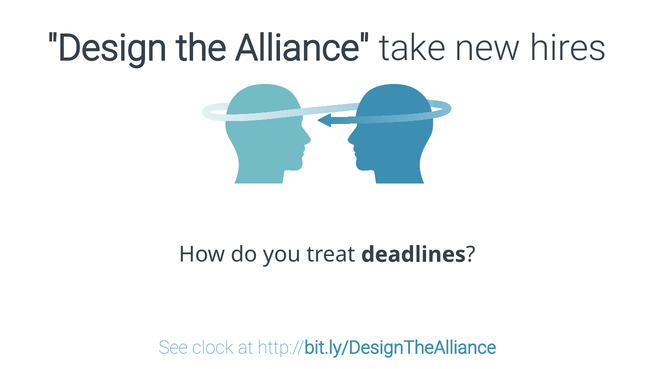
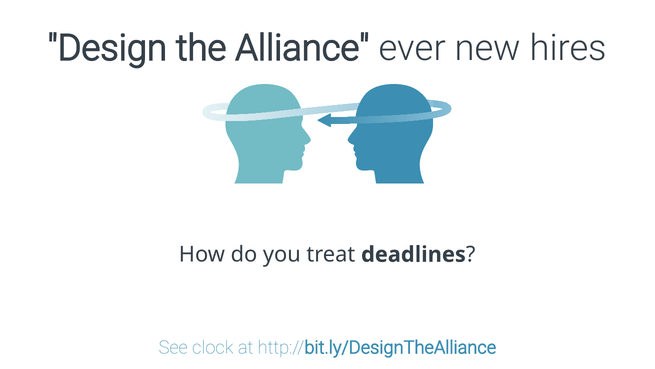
take: take -> ever
